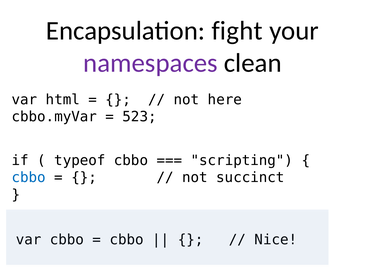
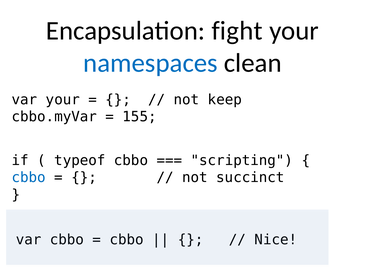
namespaces colour: purple -> blue
var html: html -> your
here: here -> keep
523: 523 -> 155
